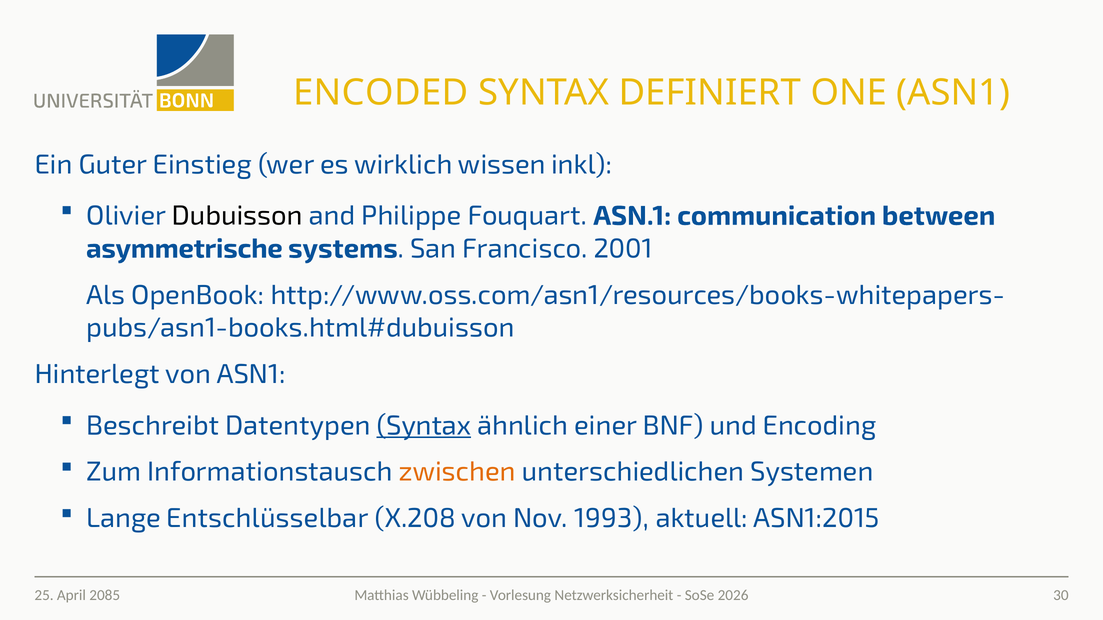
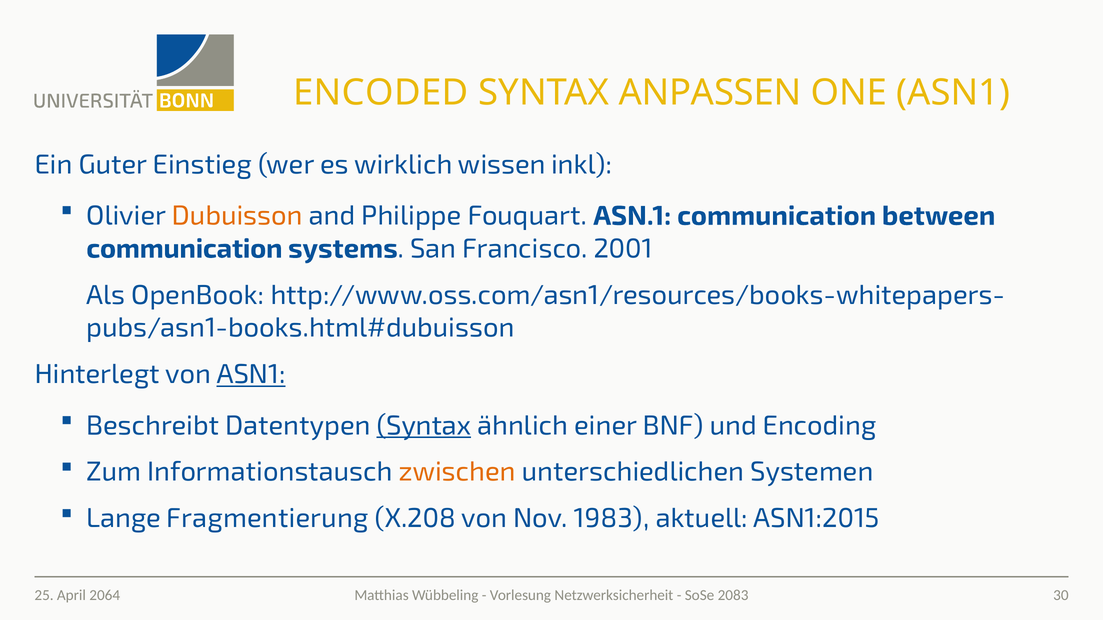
DEFINIERT: DEFINIERT -> ANPASSEN
Dubuisson colour: black -> orange
asymmetrische at (184, 249): asymmetrische -> communication
ASN1 at (251, 375) underline: none -> present
Entschlüsselbar: Entschlüsselbar -> Fragmentierung
1993: 1993 -> 1983
2026: 2026 -> 2083
2085: 2085 -> 2064
